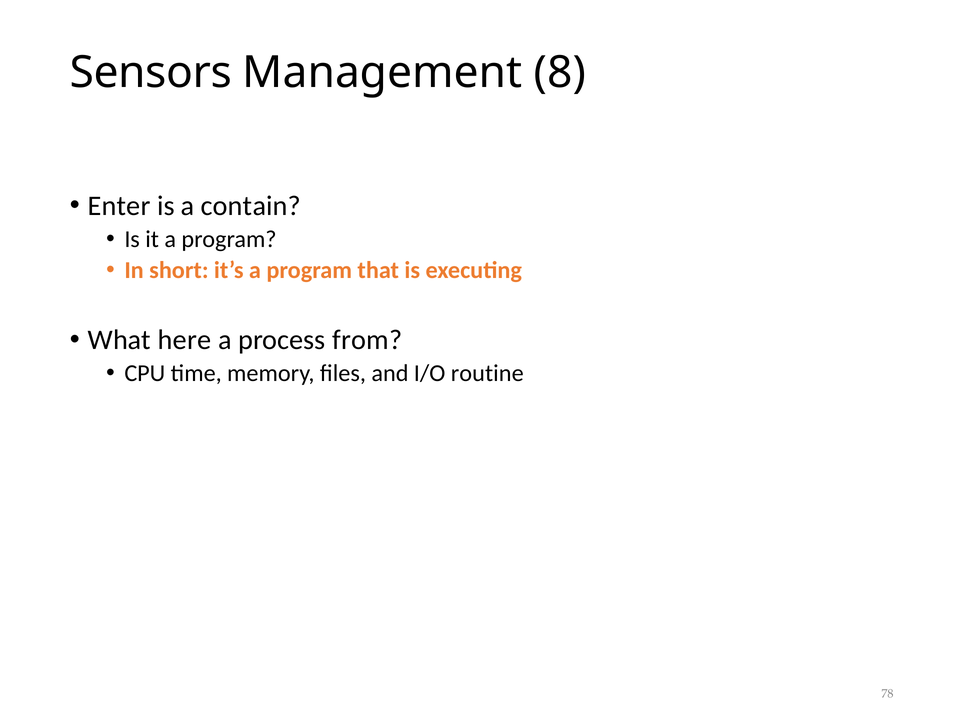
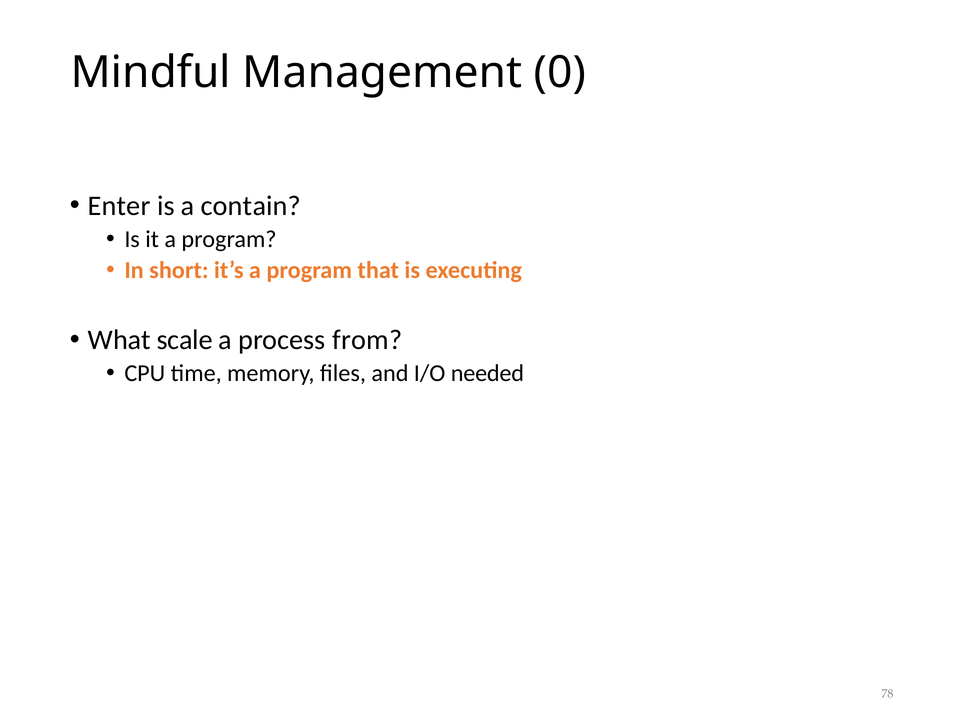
Sensors: Sensors -> Mindful
8: 8 -> 0
here: here -> scale
routine: routine -> needed
